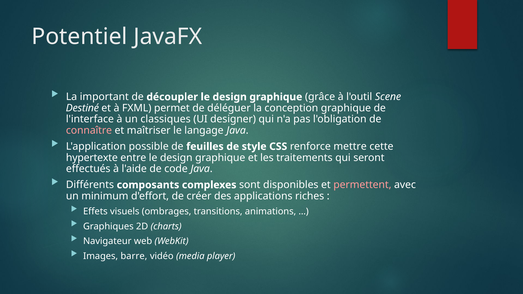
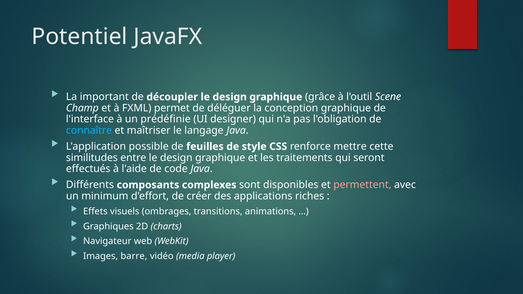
Destiné: Destiné -> Champ
classiques: classiques -> prédéfinie
connaître colour: pink -> light blue
hypertexte: hypertexte -> similitudes
